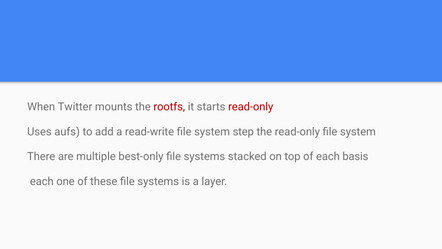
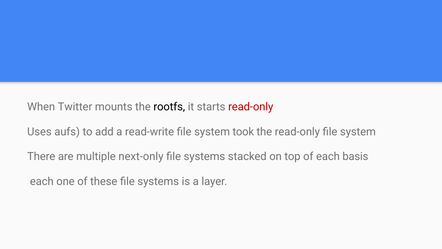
rootfs colour: red -> black
step: step -> took
best-only: best-only -> next-only
